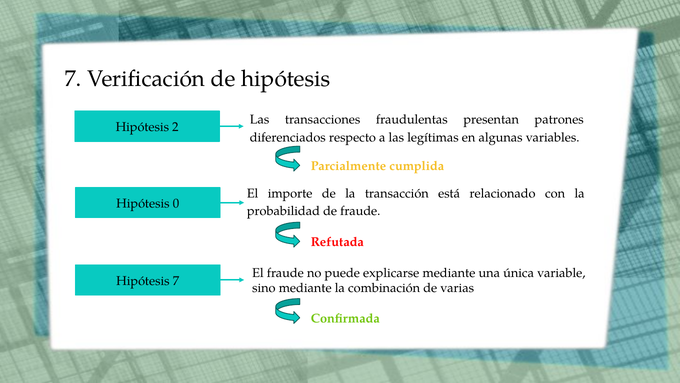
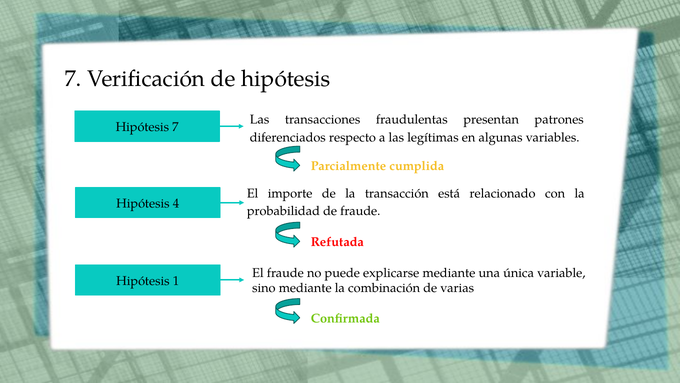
Hipótesis 2: 2 -> 7
0: 0 -> 4
Hipótesis 7: 7 -> 1
